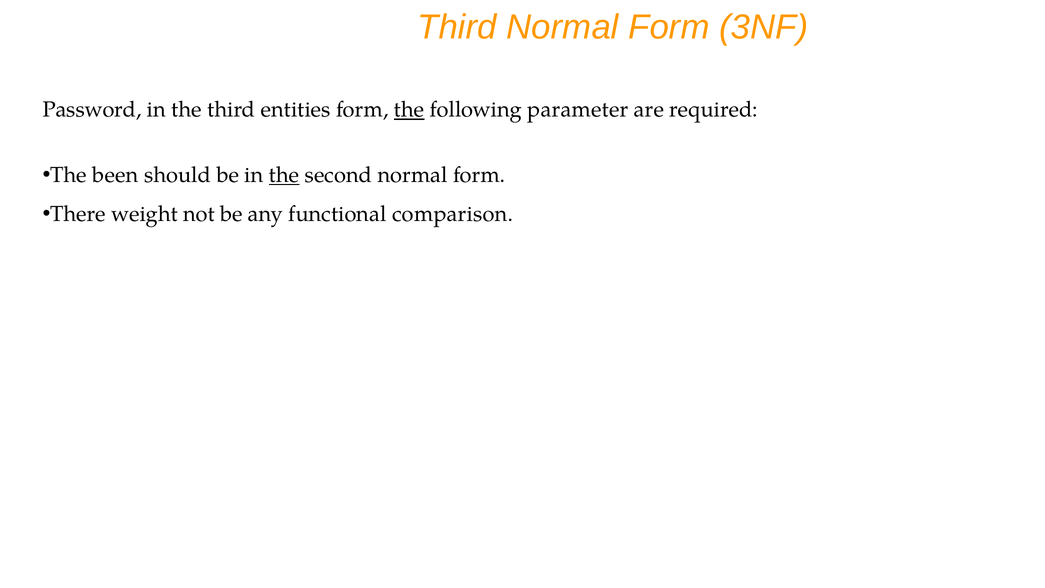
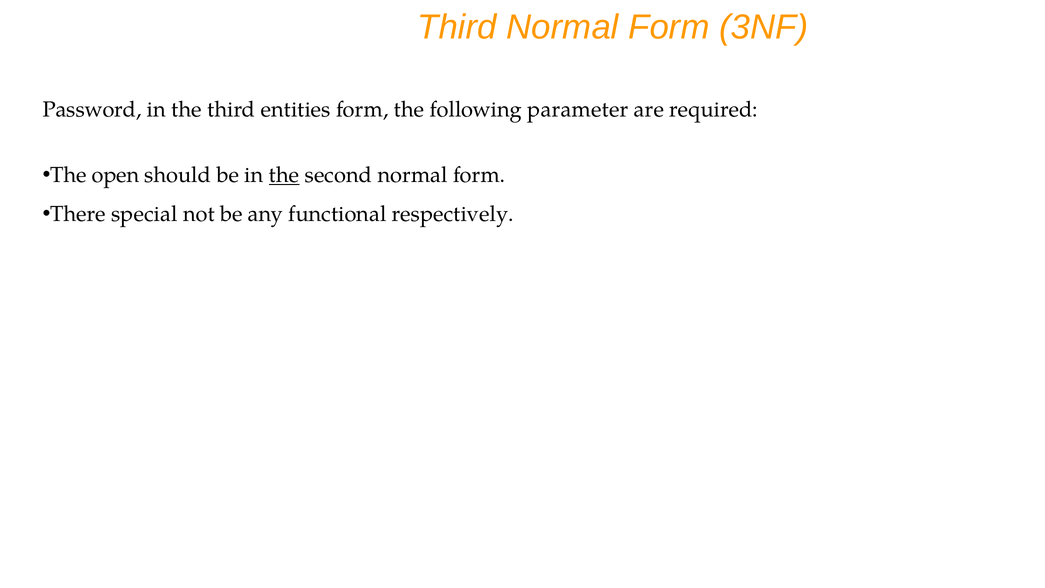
the at (409, 110) underline: present -> none
been: been -> open
weight: weight -> special
comparison: comparison -> respectively
